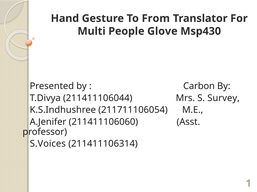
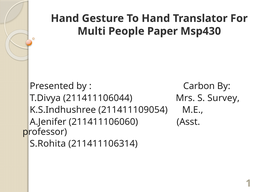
To From: From -> Hand
Glove: Glove -> Paper
211711106054: 211711106054 -> 211411109054
S.Voices: S.Voices -> S.Rohita
